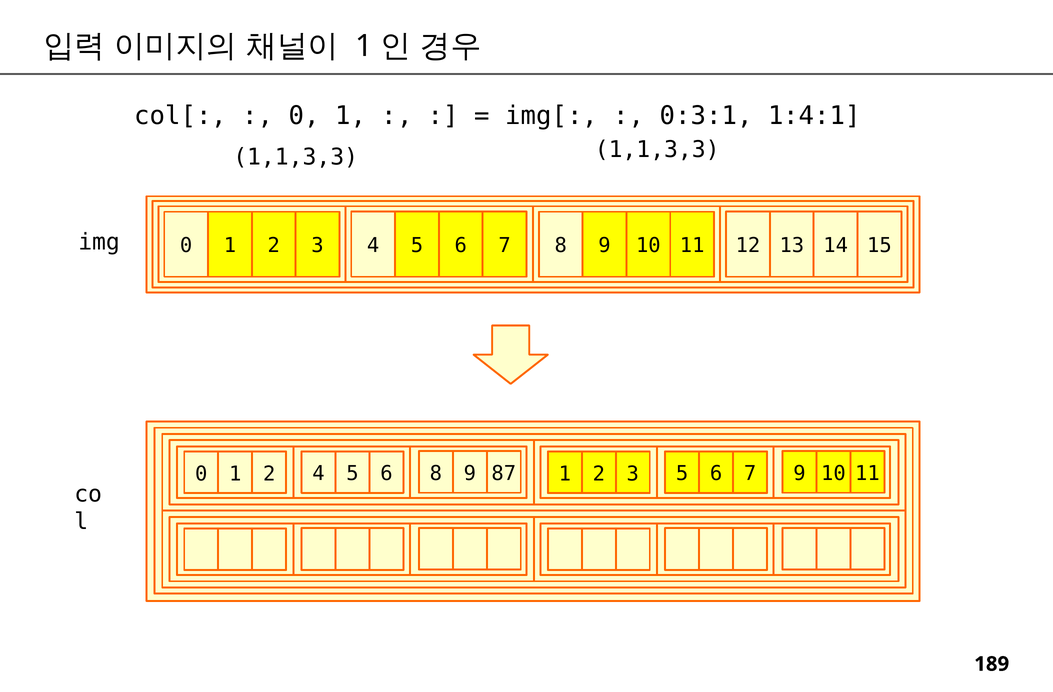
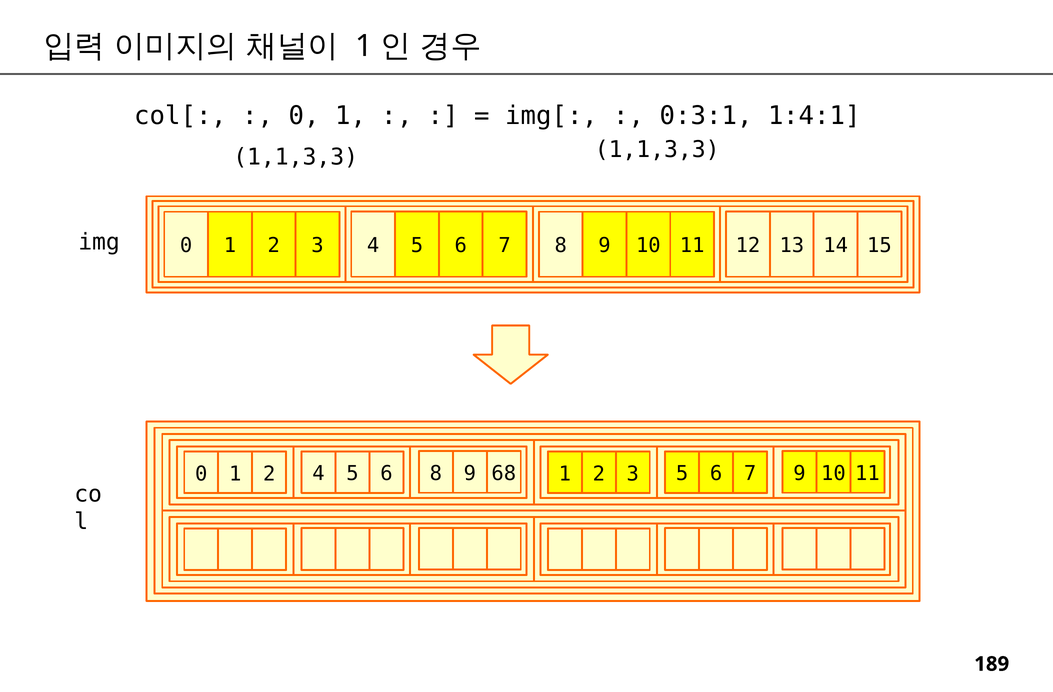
87: 87 -> 68
